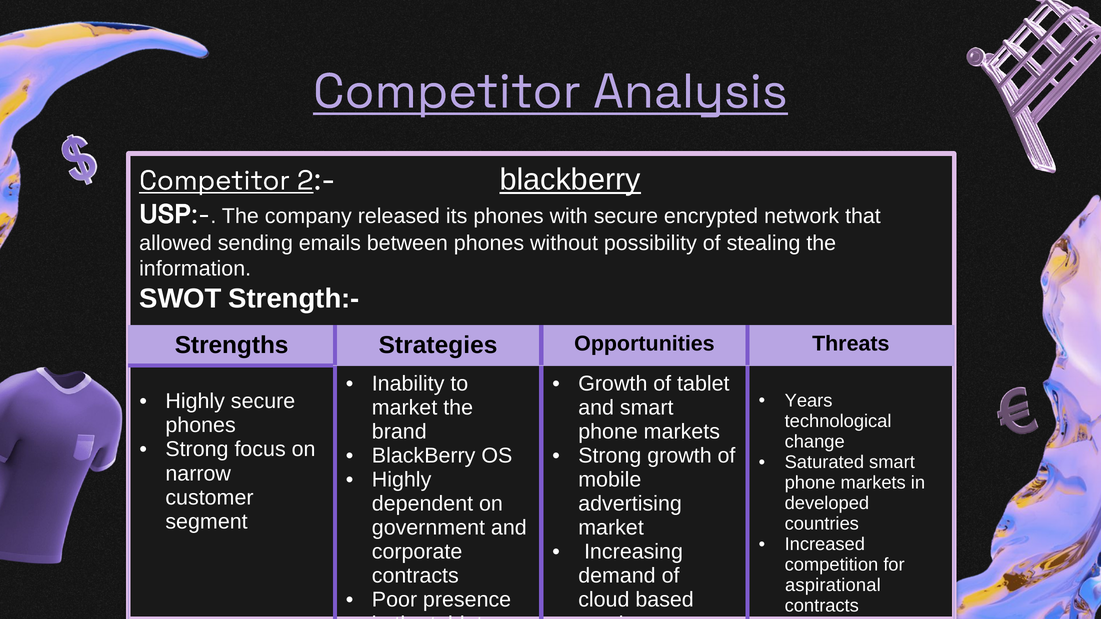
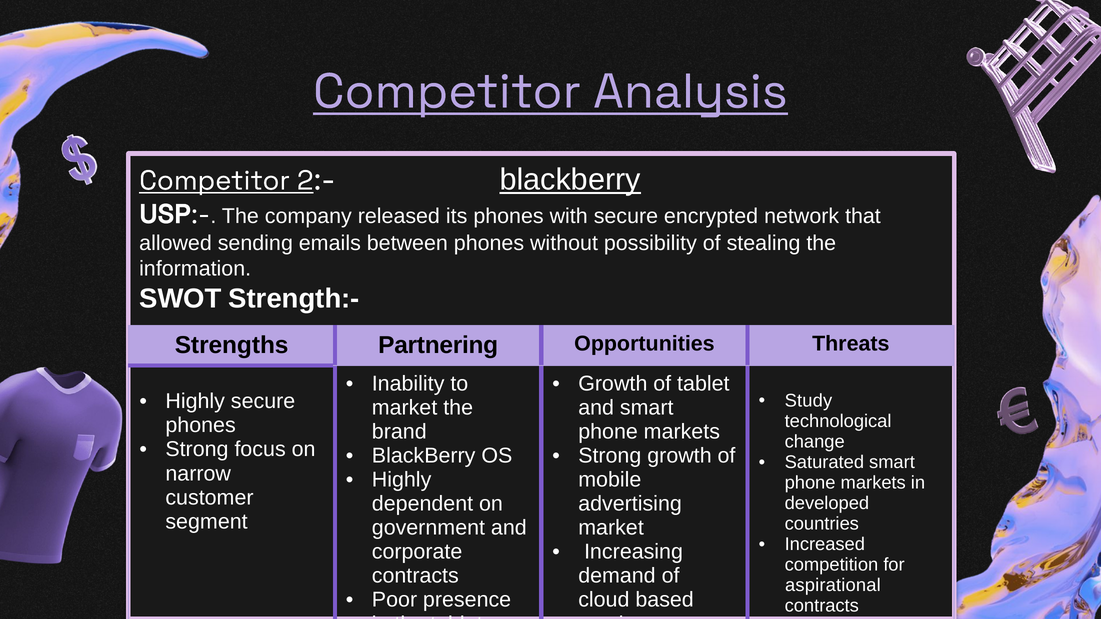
Strategies: Strategies -> Partnering
Years: Years -> Study
